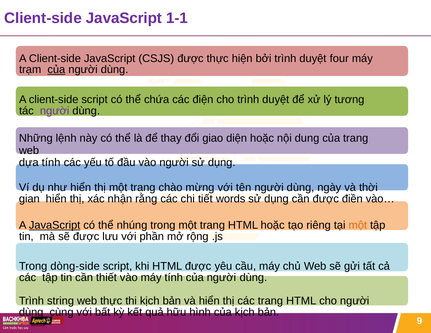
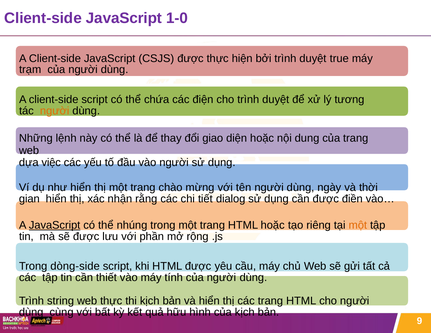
1-1: 1-1 -> 1-0
four: four -> true
của at (56, 70) underline: present -> none
người at (55, 111) colour: purple -> orange
dựa tính: tính -> việc
words: words -> dialog
